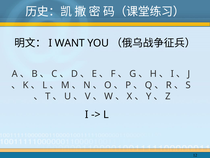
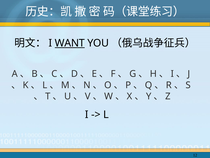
WANT underline: none -> present
